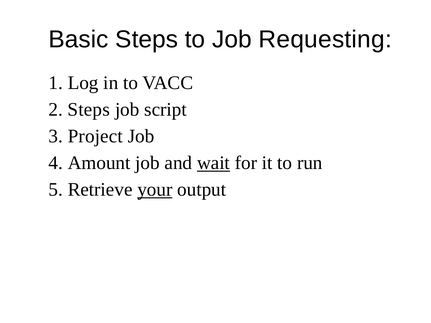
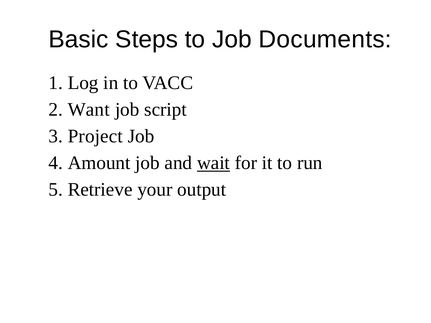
Requesting: Requesting -> Documents
2 Steps: Steps -> Want
your underline: present -> none
